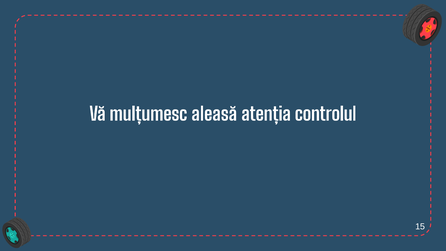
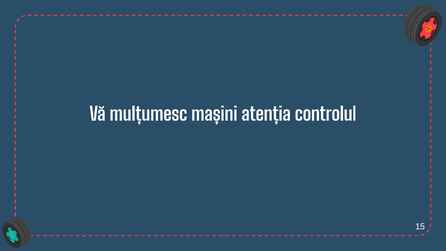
aleasă: aleasă -> mașini
